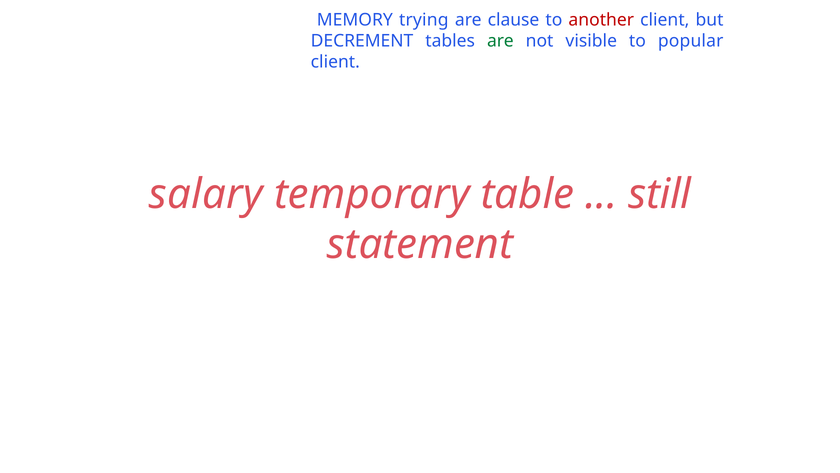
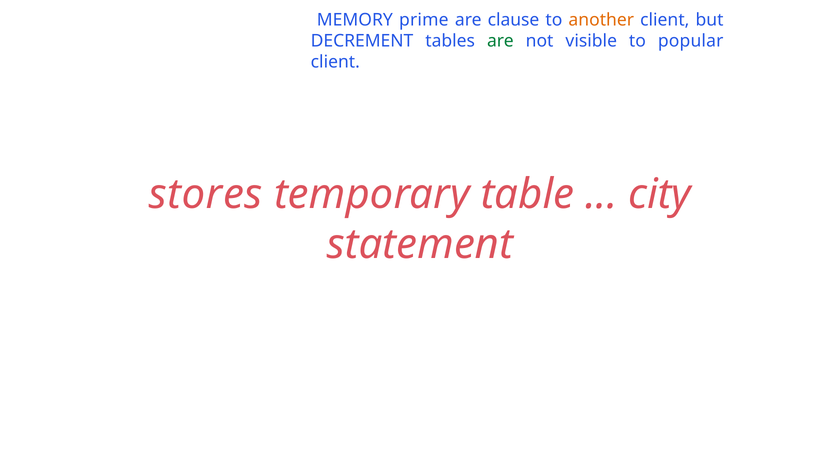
trying: trying -> prime
another colour: red -> orange
salary: salary -> stores
still: still -> city
